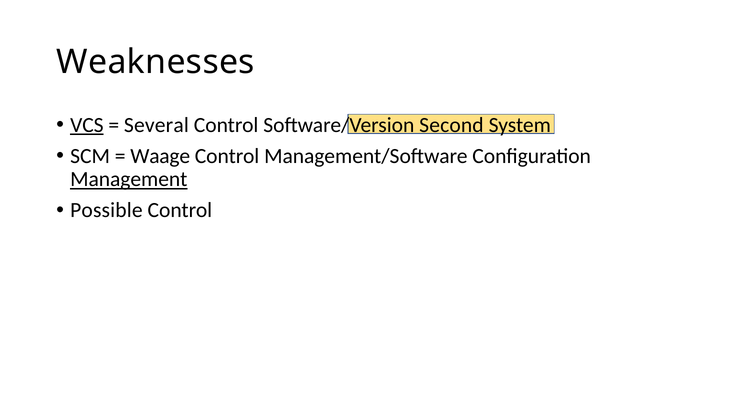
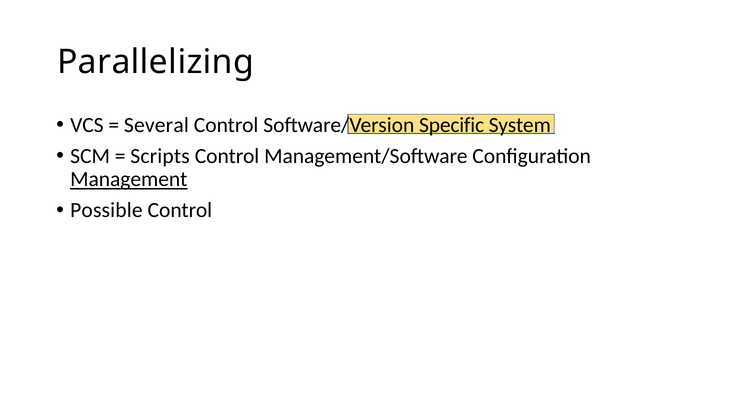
Weaknesses: Weaknesses -> Parallelizing
VCS underline: present -> none
Second: Second -> Specific
Waage: Waage -> Scripts
